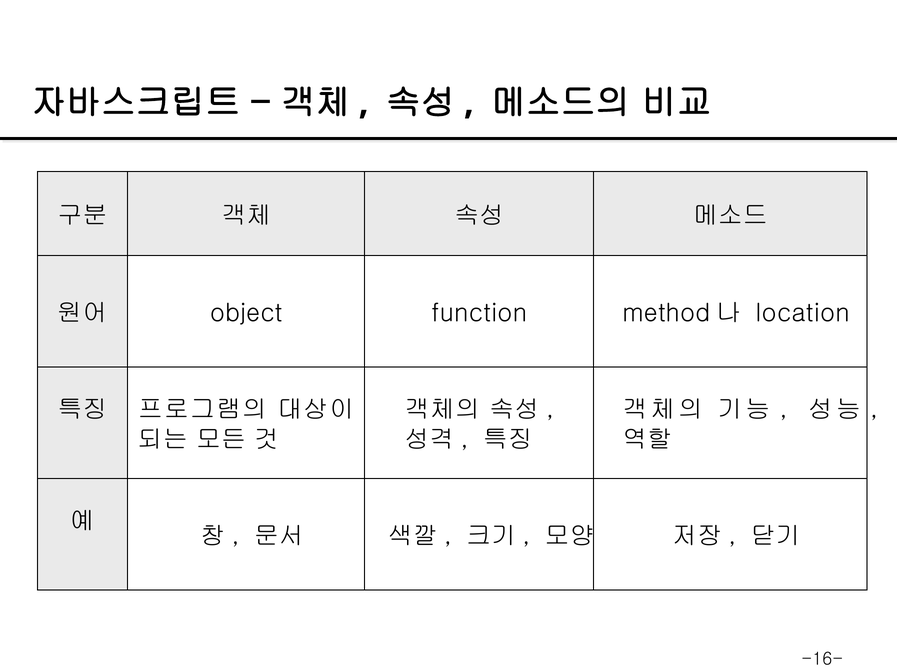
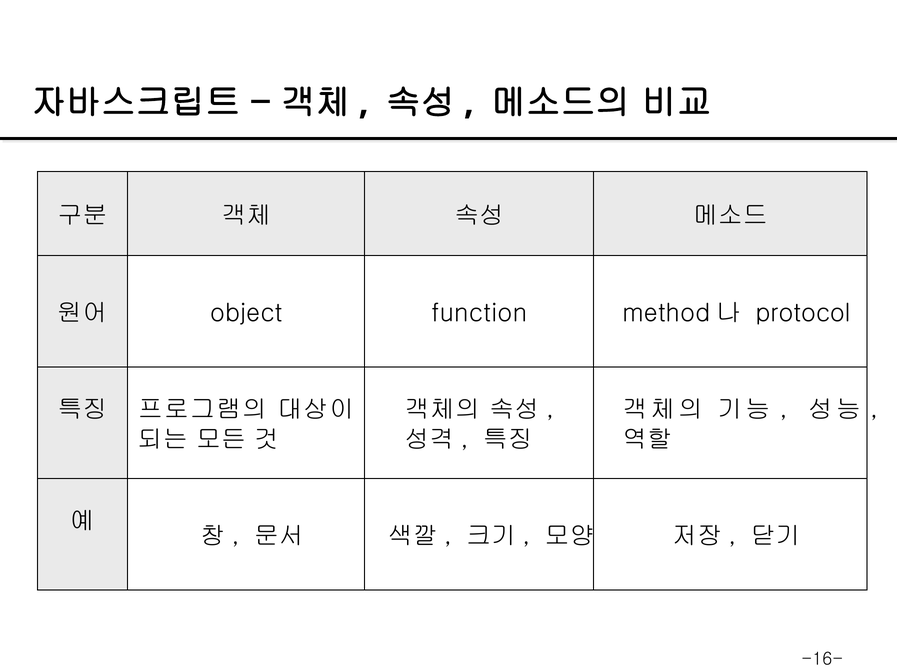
location: location -> protocol
